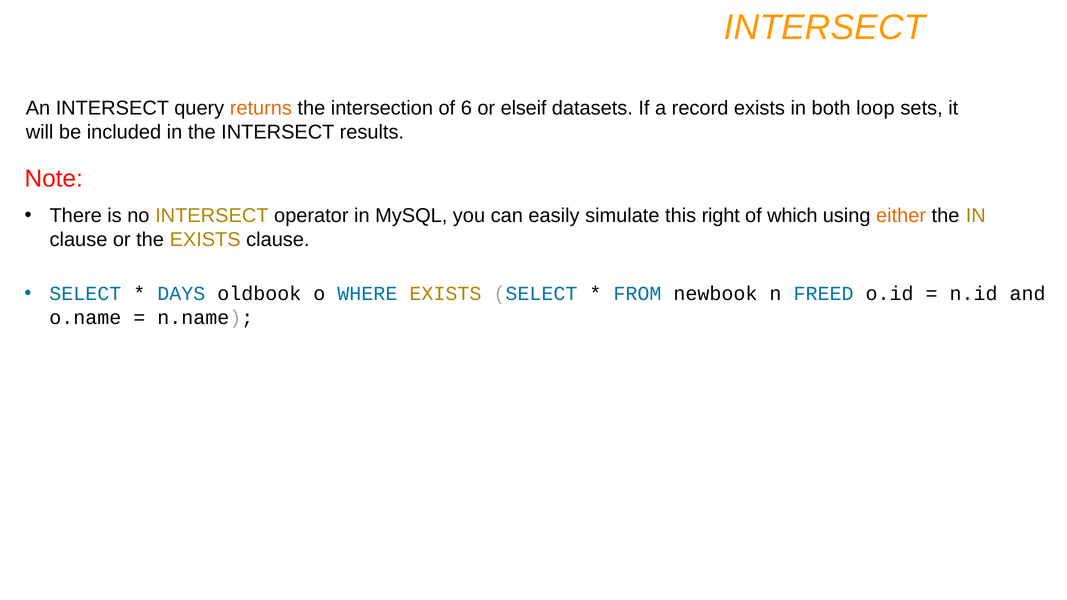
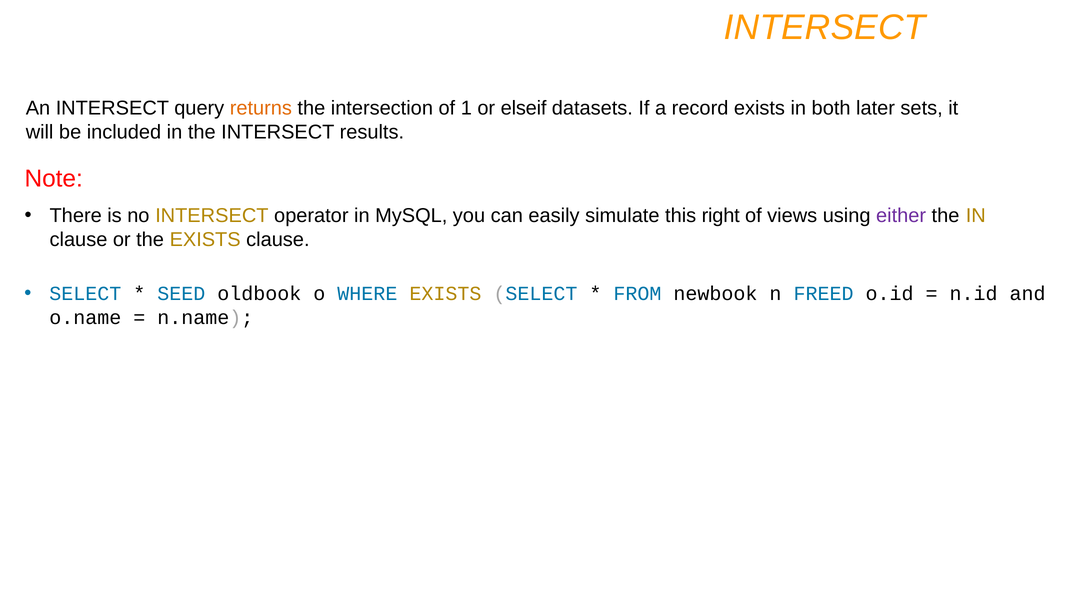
6: 6 -> 1
loop: loop -> later
which: which -> views
either colour: orange -> purple
DAYS: DAYS -> SEED
